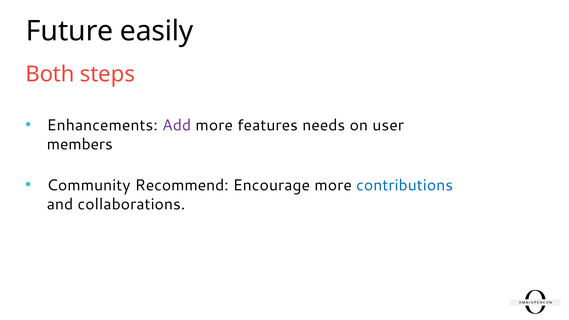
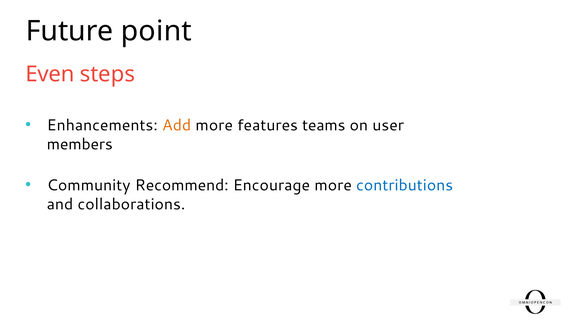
easily: easily -> point
Both: Both -> Even
Add colour: purple -> orange
needs: needs -> teams
